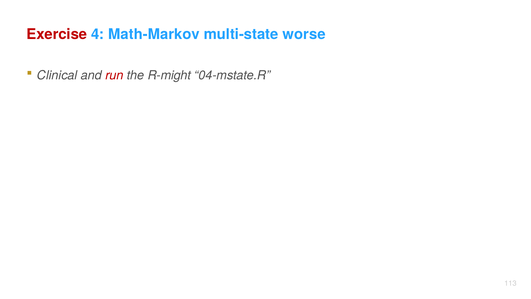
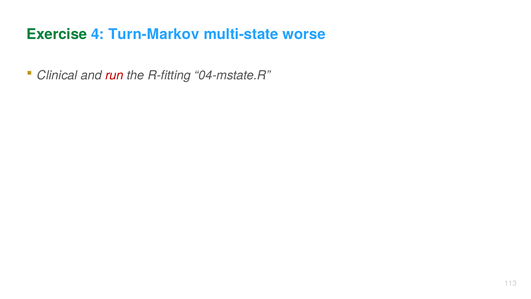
Exercise colour: red -> green
Math-Markov: Math-Markov -> Turn-Markov
R-might: R-might -> R-fitting
